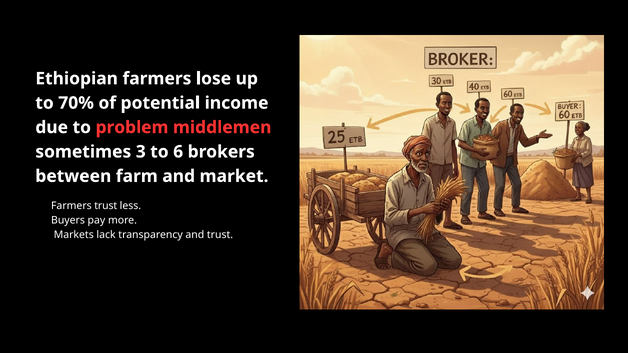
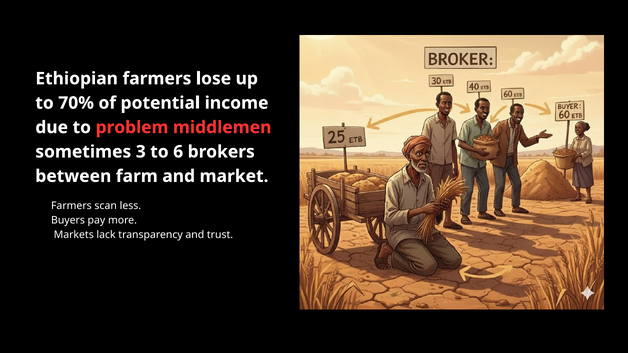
Farmers trust: trust -> scan
